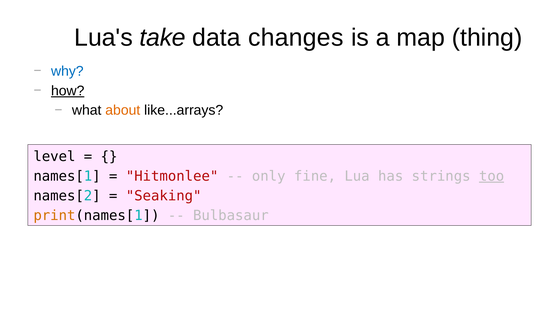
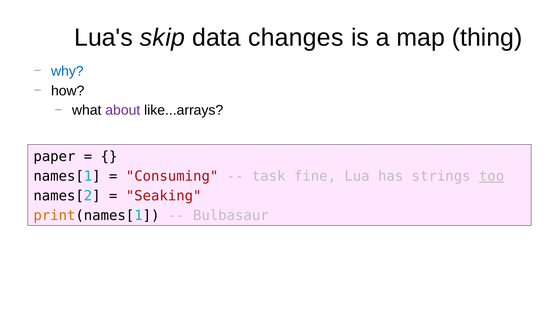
take: take -> skip
how underline: present -> none
about colour: orange -> purple
level: level -> paper
Hitmonlee: Hitmonlee -> Consuming
only: only -> task
